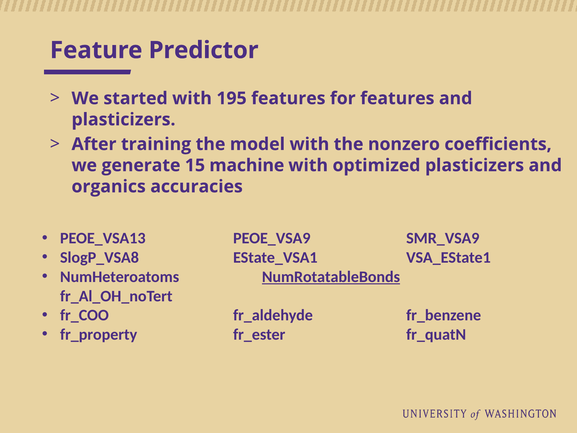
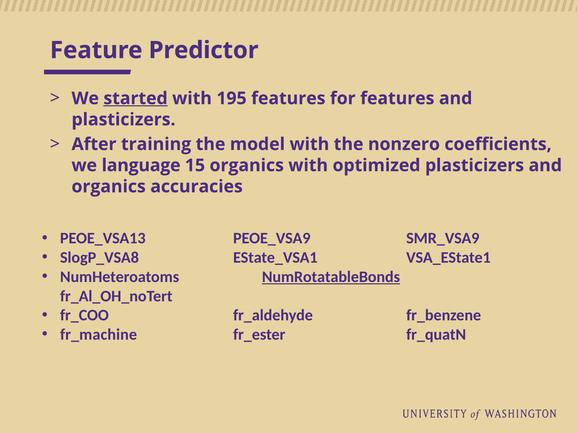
started underline: none -> present
generate: generate -> language
15 machine: machine -> organics
fr_property: fr_property -> fr_machine
